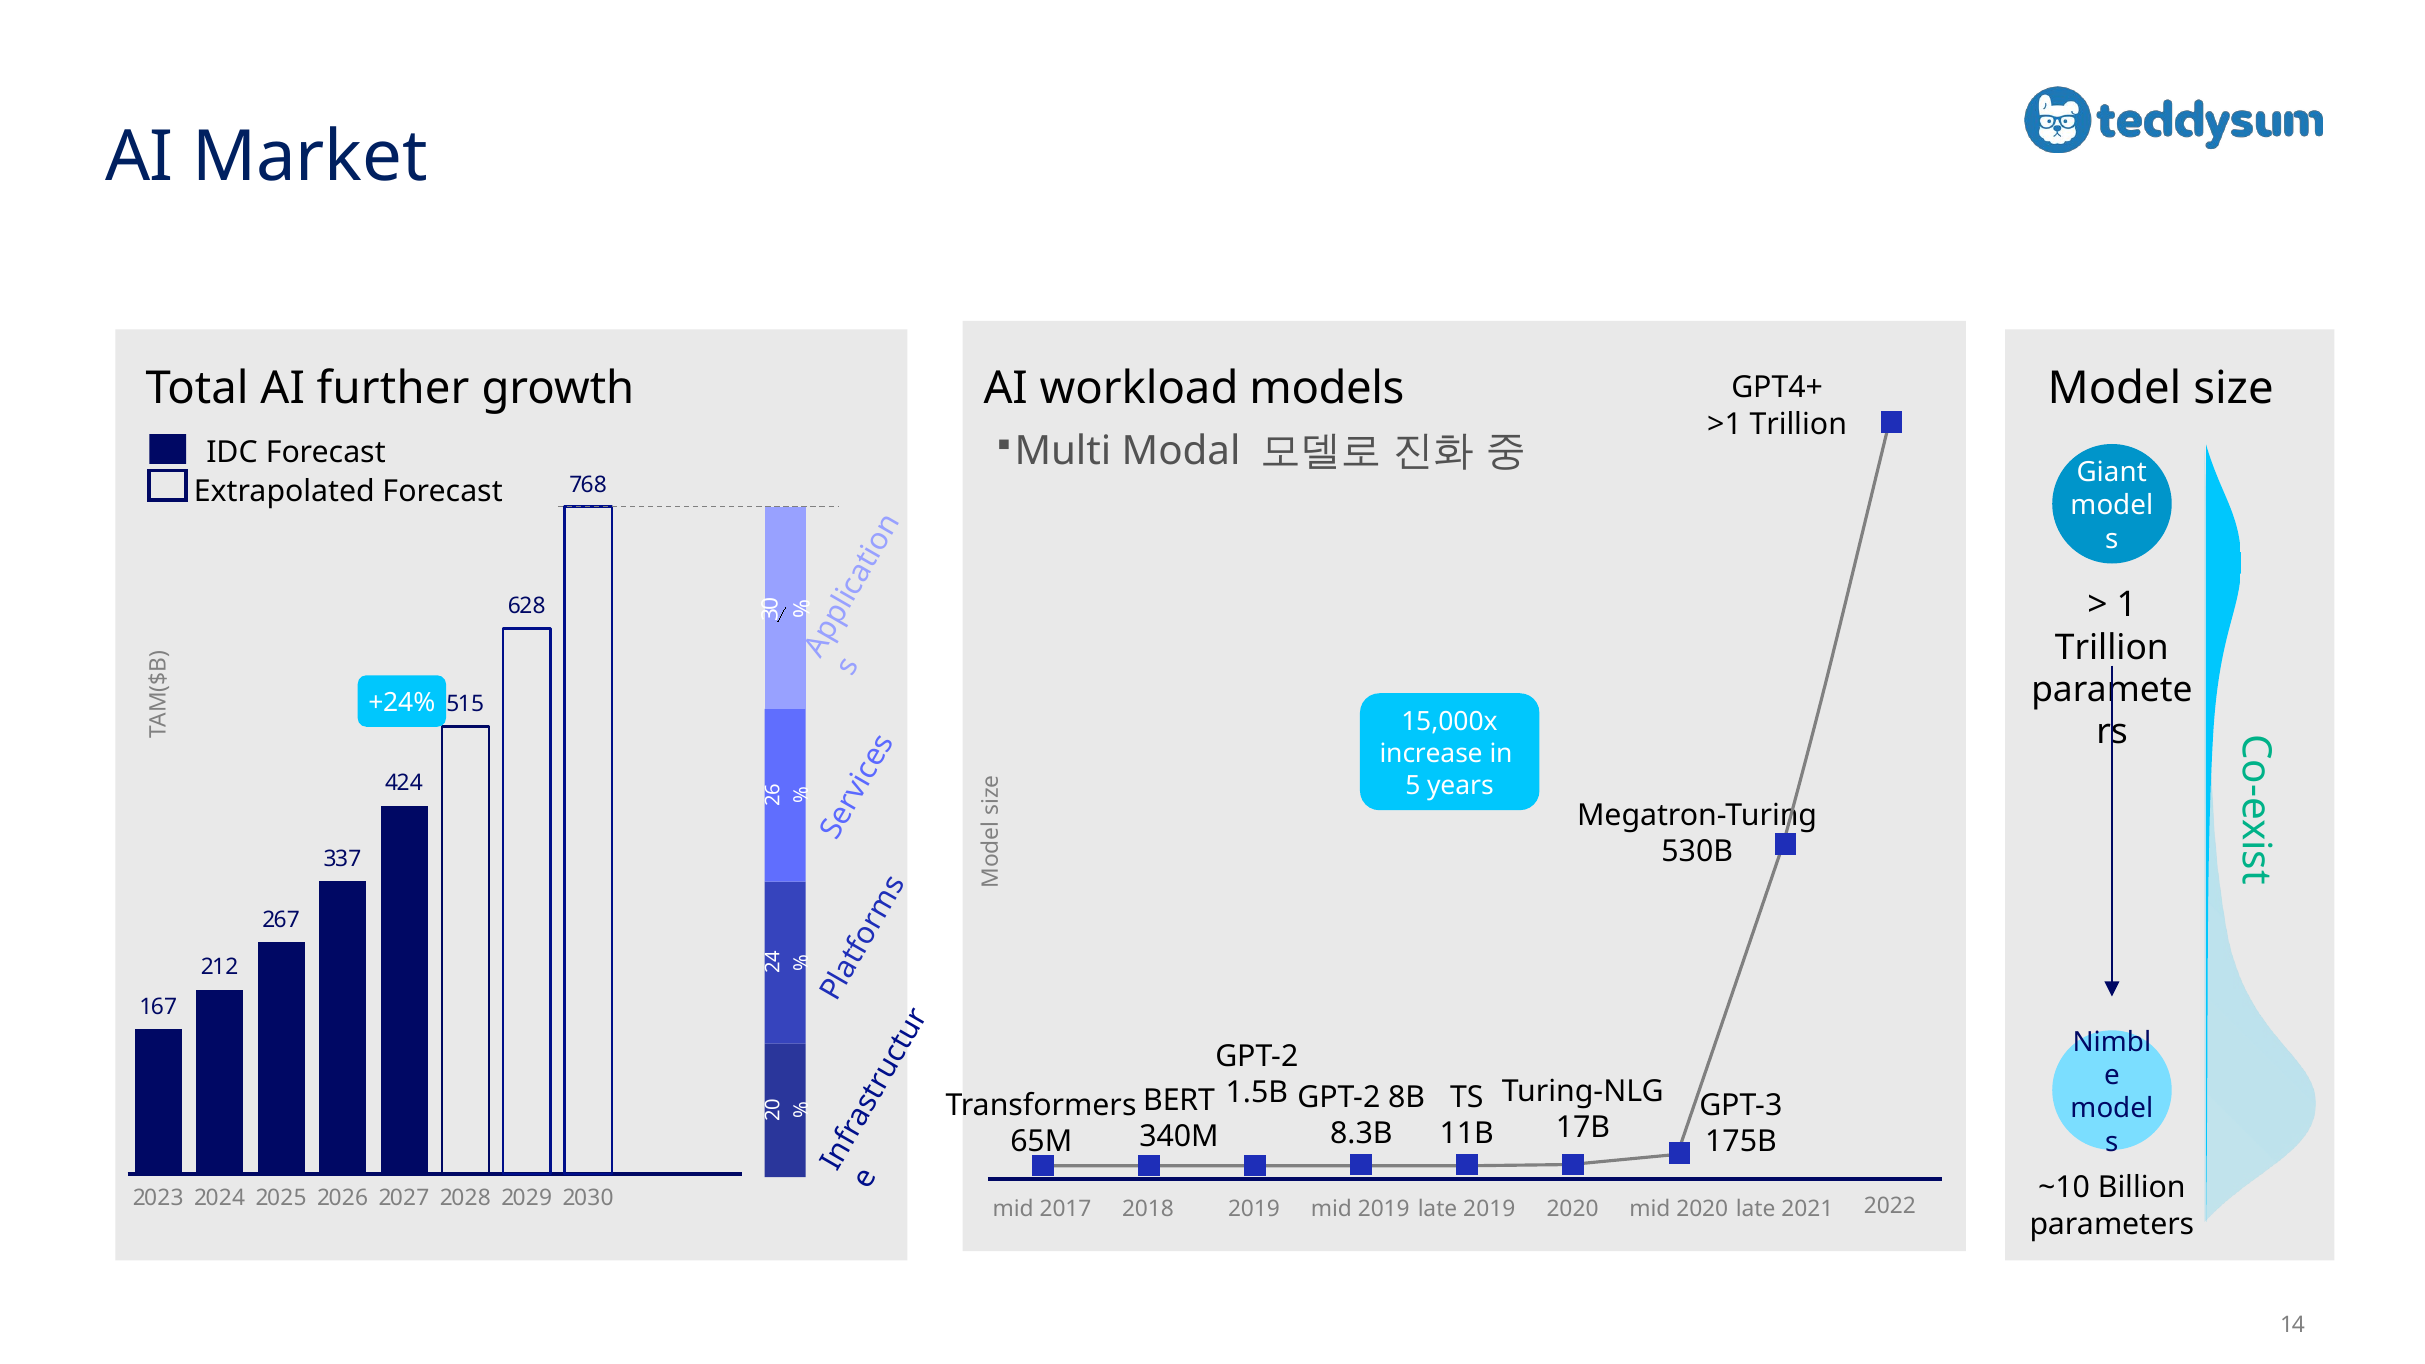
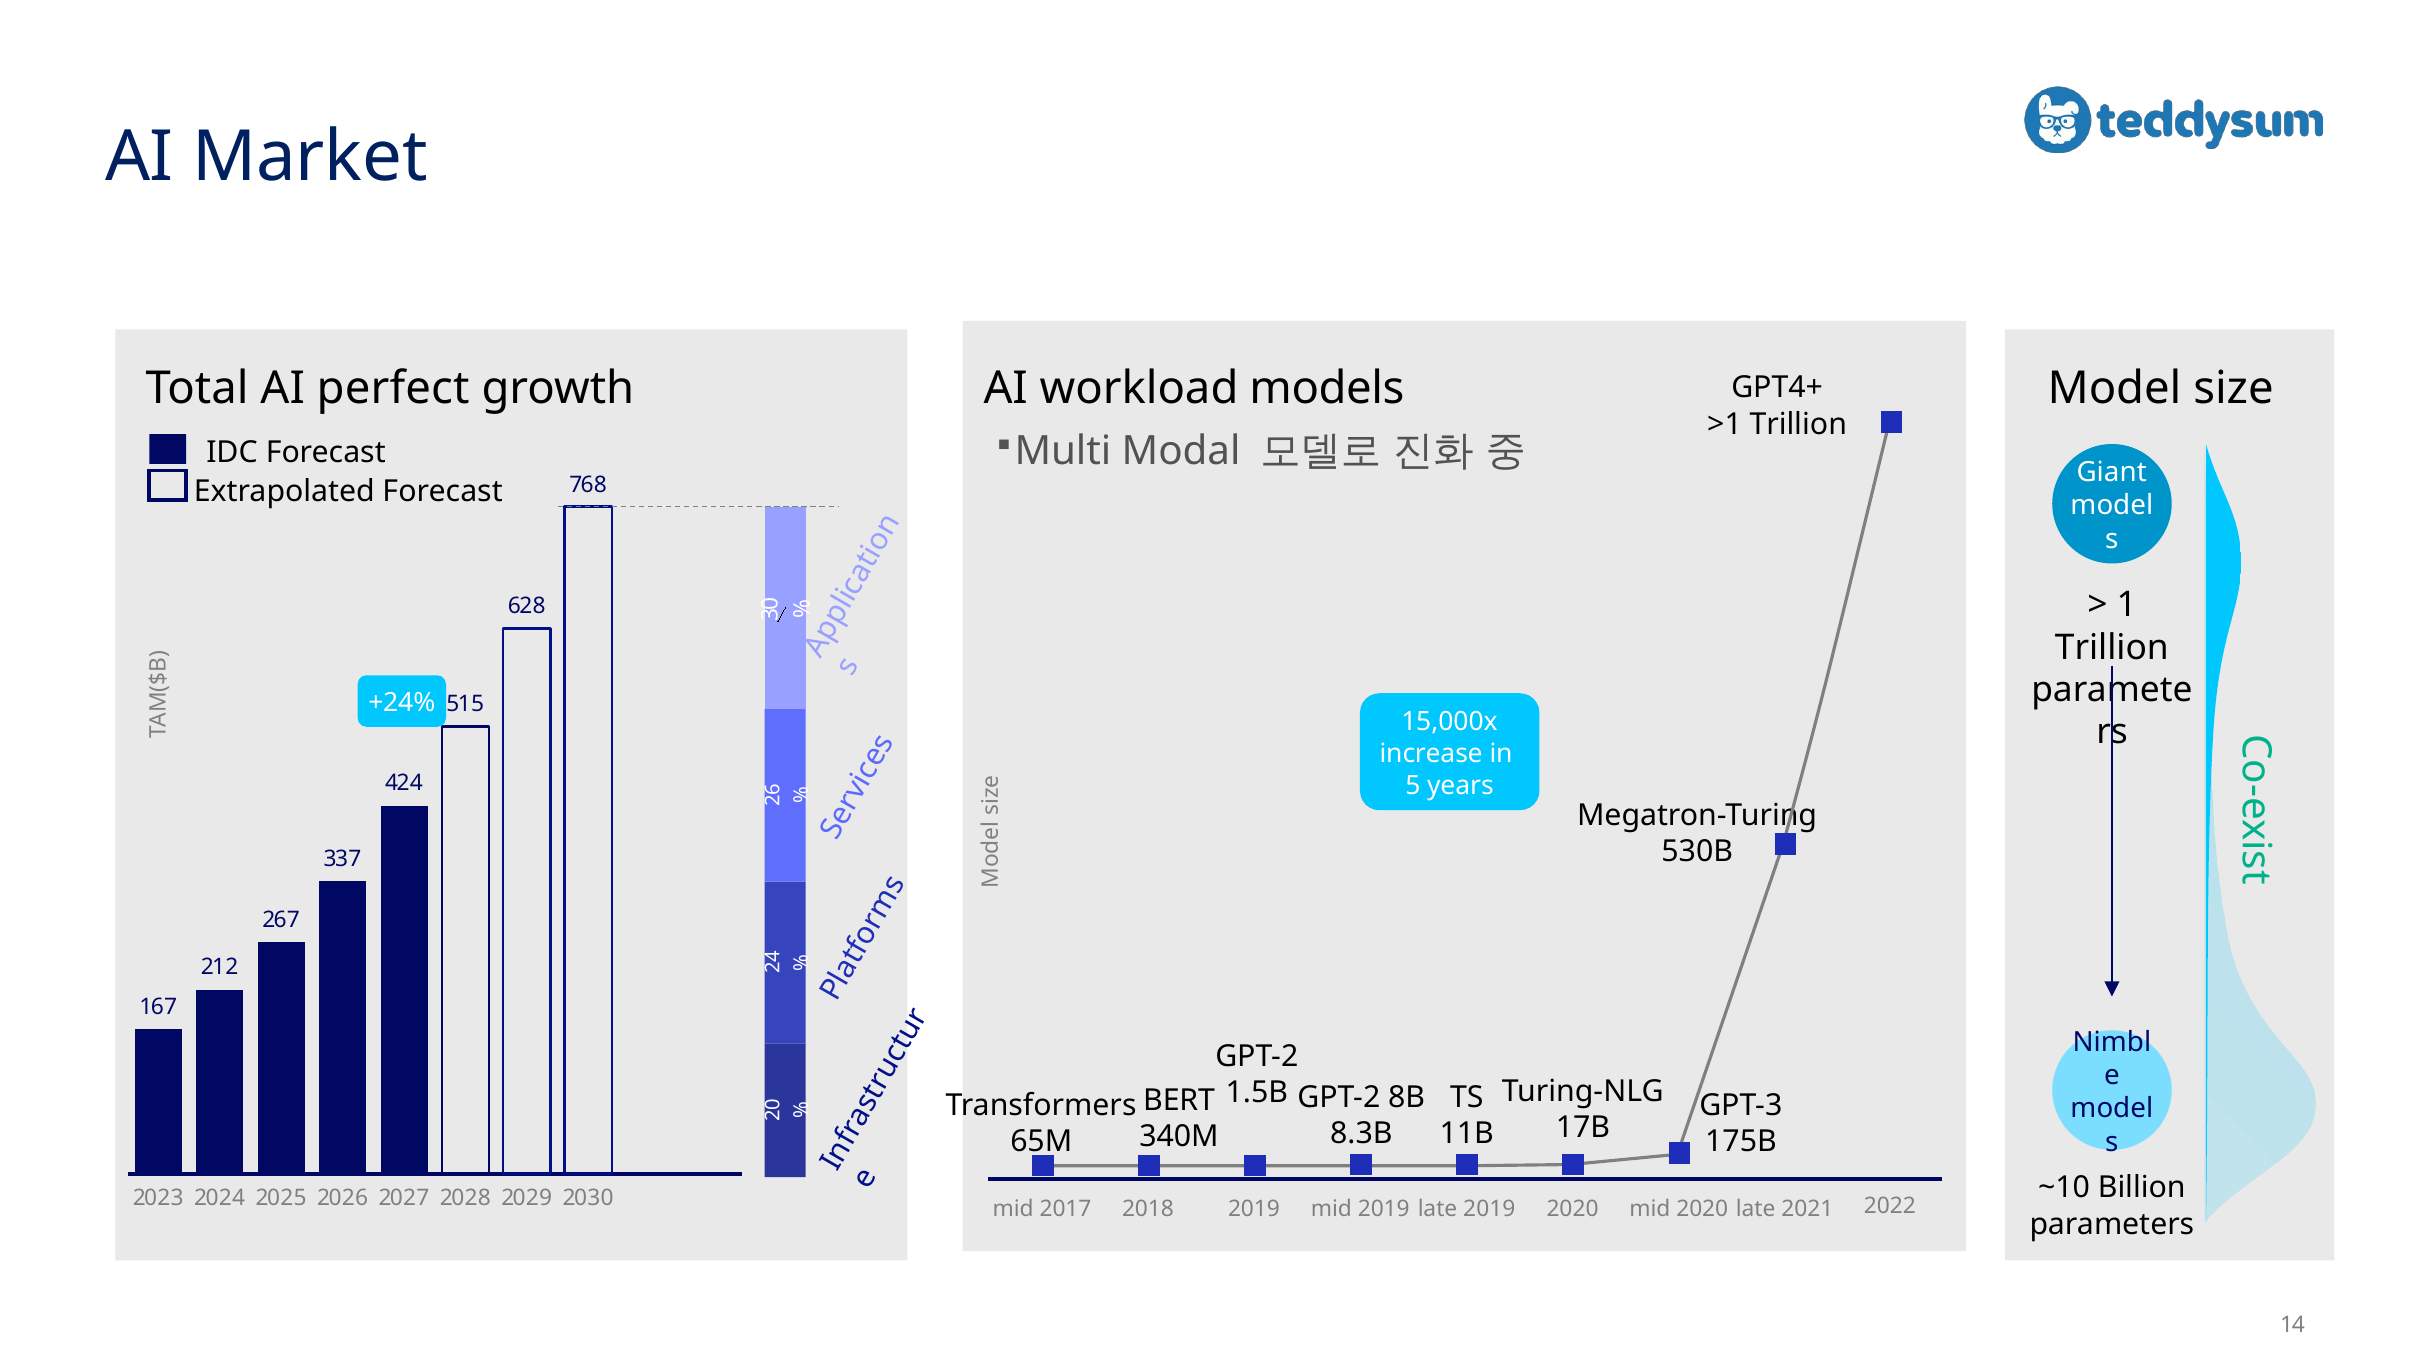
further: further -> perfect
